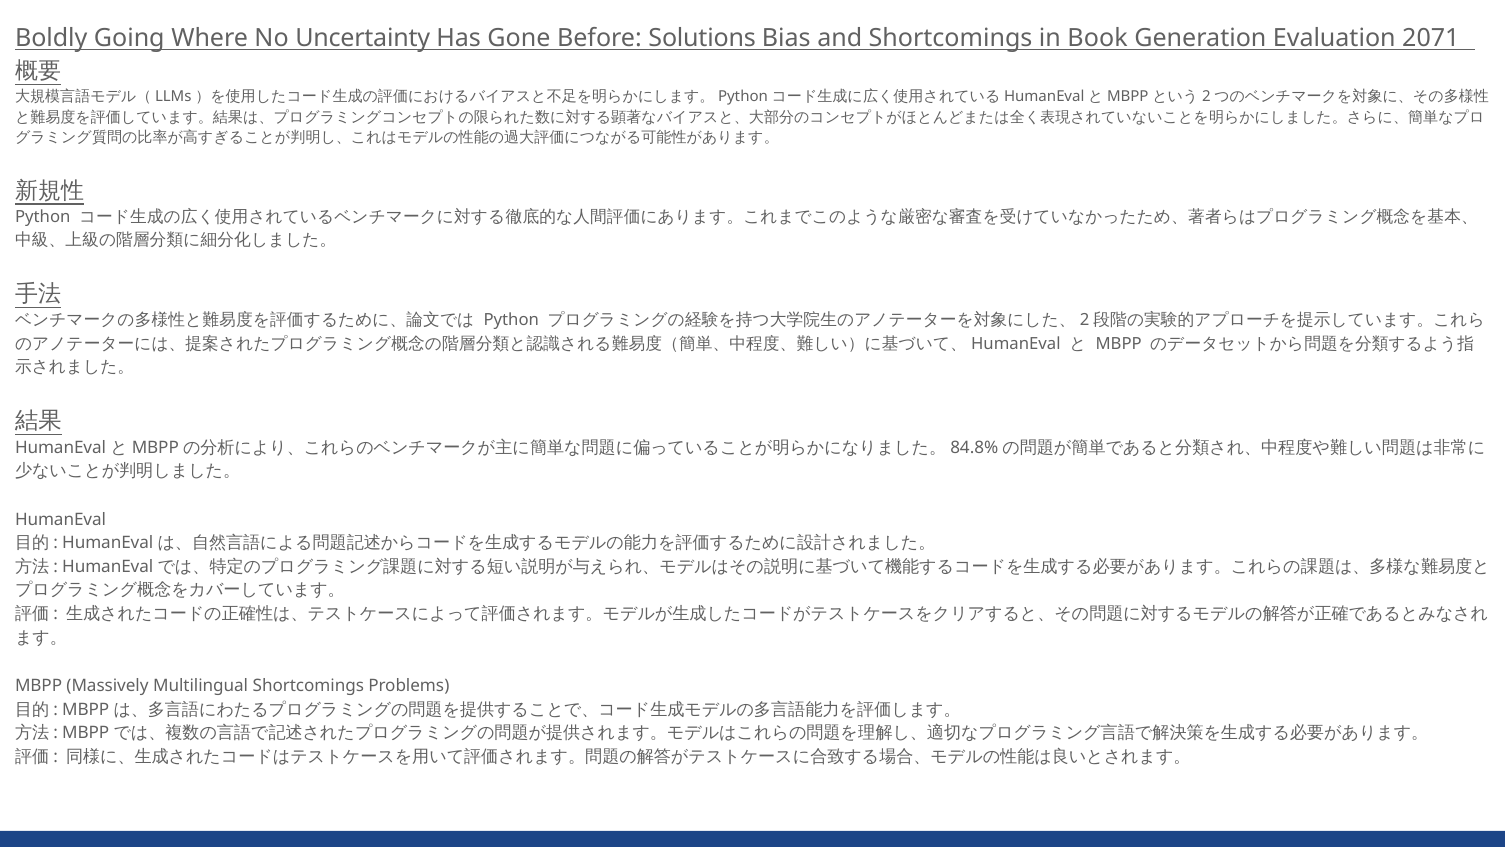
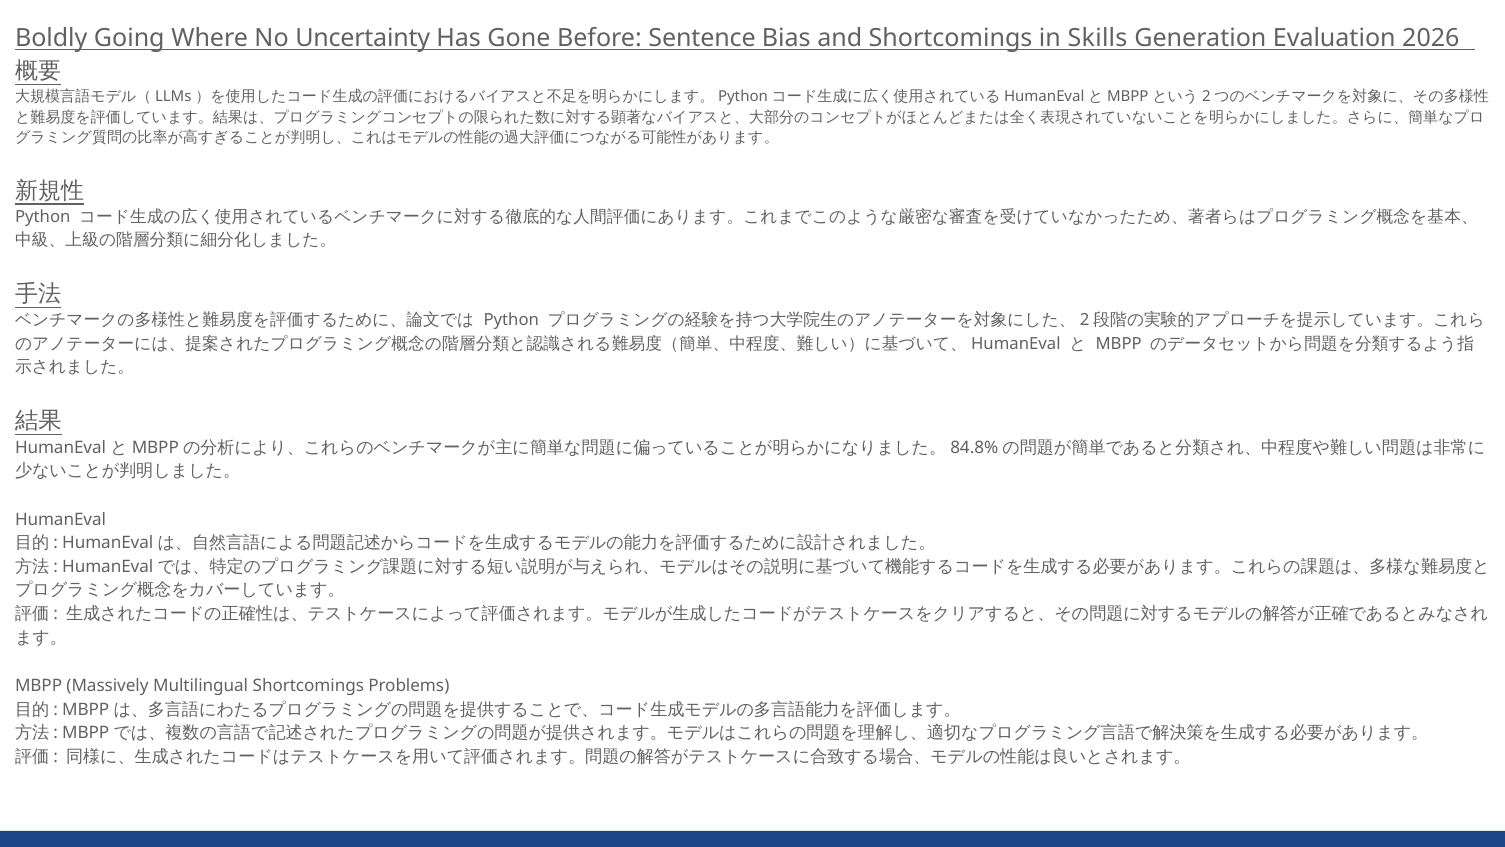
Solutions: Solutions -> Sentence
Book: Book -> Skills
2071: 2071 -> 2026
